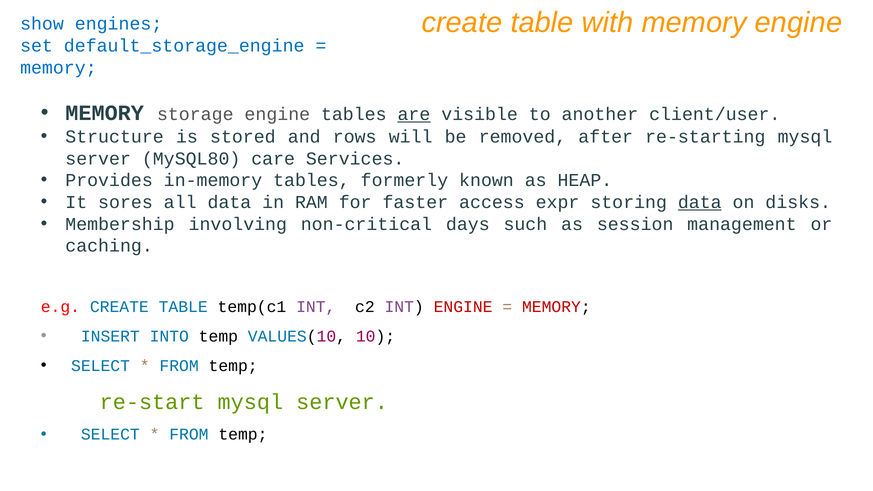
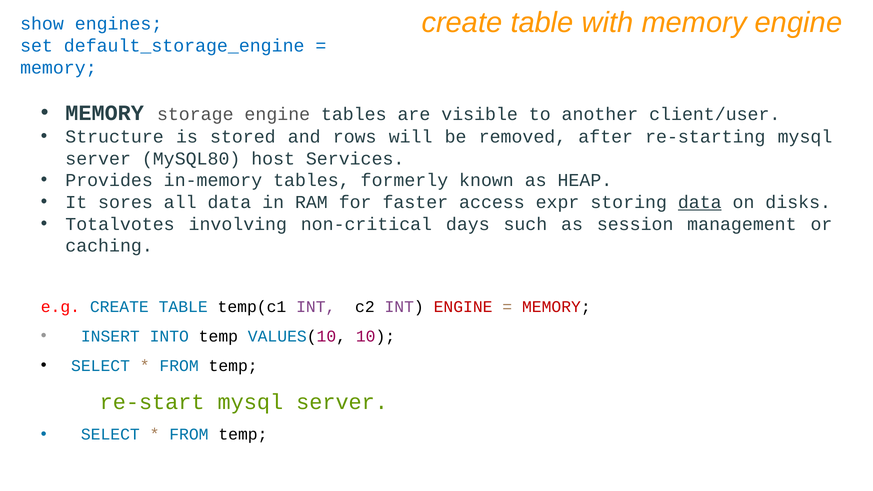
are underline: present -> none
care: care -> host
Membership: Membership -> Totalvotes
